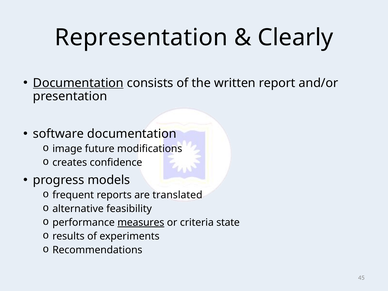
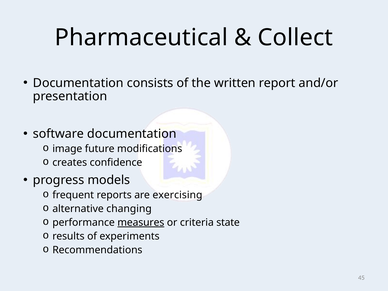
Representation: Representation -> Pharmaceutical
Clearly: Clearly -> Collect
Documentation at (78, 83) underline: present -> none
translated: translated -> exercising
feasibility: feasibility -> changing
